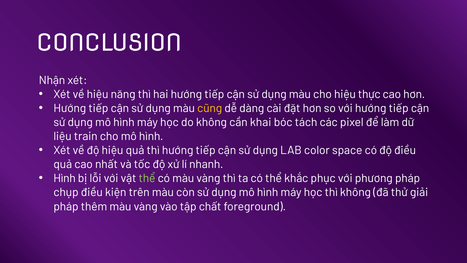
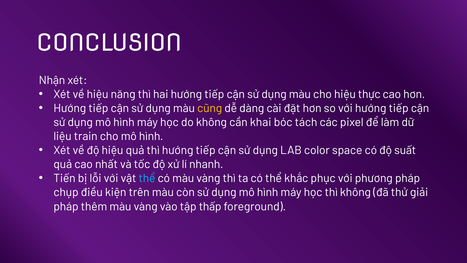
độ điều: điều -> suất
Hình at (65, 178): Hình -> Tiến
thể at (147, 178) colour: light green -> light blue
chất: chất -> thấp
